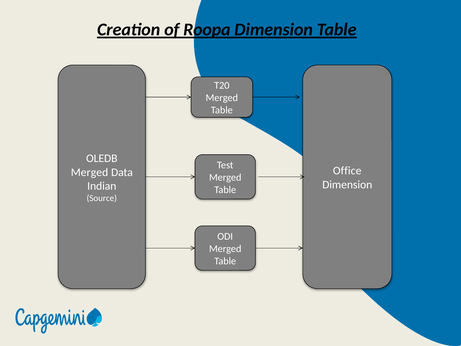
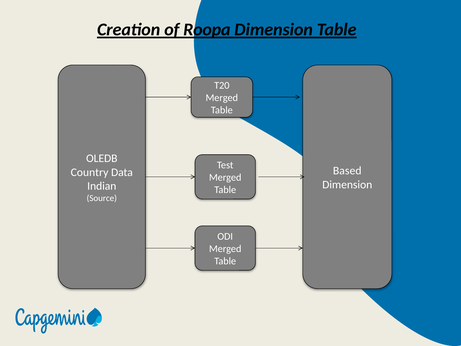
Office: Office -> Based
Merged at (90, 172): Merged -> Country
